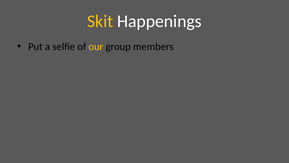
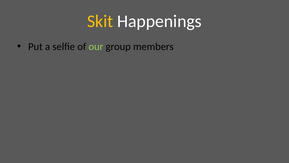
our colour: yellow -> light green
